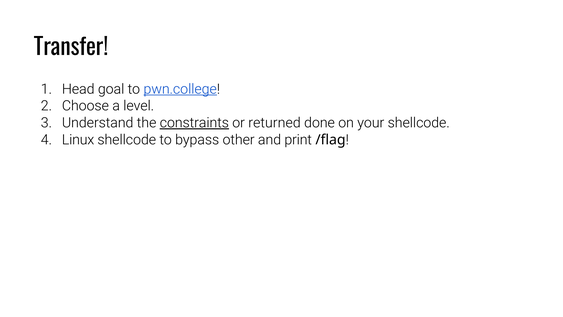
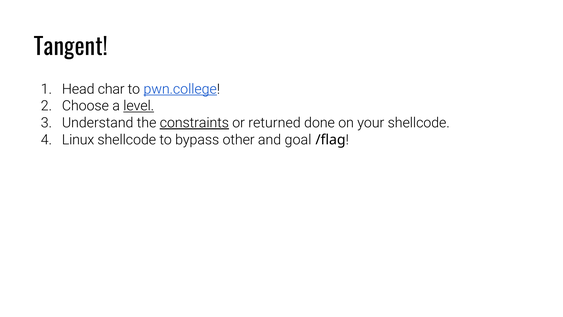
Transfer: Transfer -> Tangent
goal: goal -> char
level underline: none -> present
print: print -> goal
